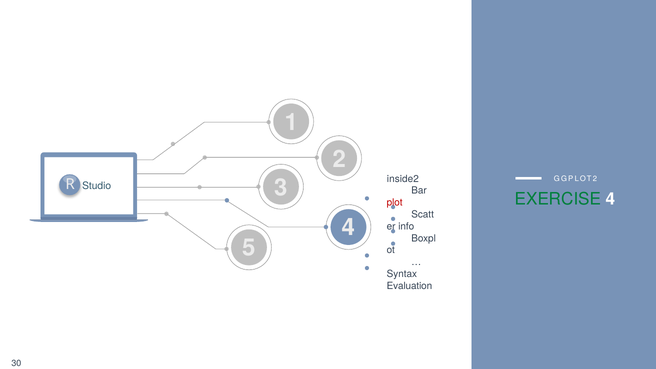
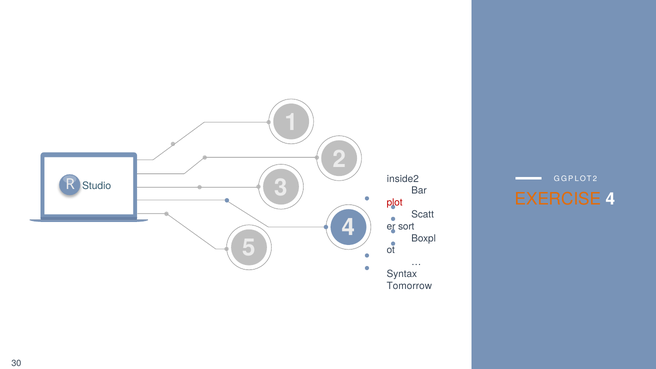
EXERCISE colour: green -> orange
info: info -> sort
Evaluation: Evaluation -> Tomorrow
